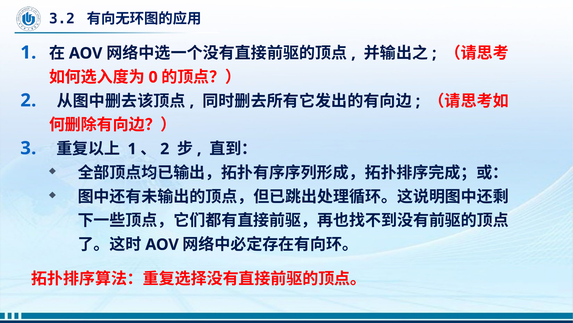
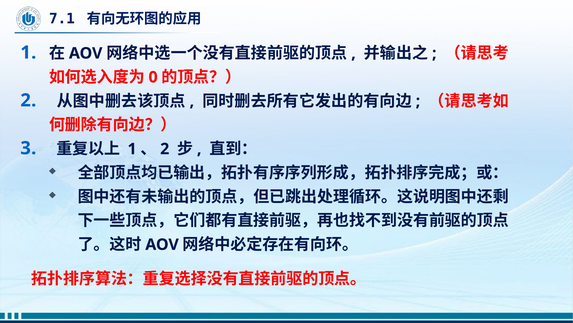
3.2: 3.2 -> 7.1
